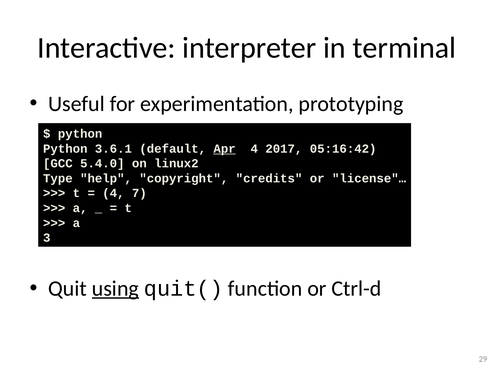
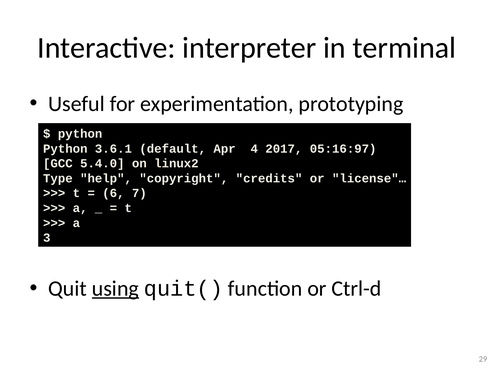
Apr underline: present -> none
05:16:42: 05:16:42 -> 05:16:97
4 at (113, 193): 4 -> 6
